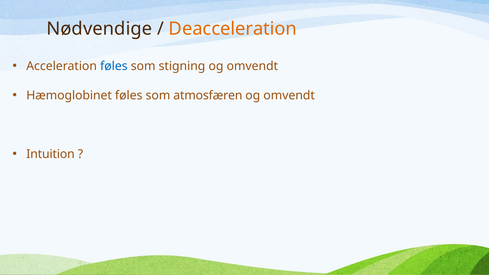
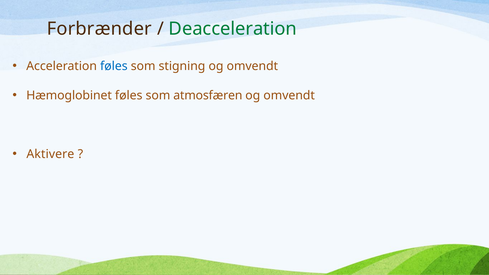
Nødvendige: Nødvendige -> Forbrænder
Deacceleration colour: orange -> green
Intuition: Intuition -> Aktivere
